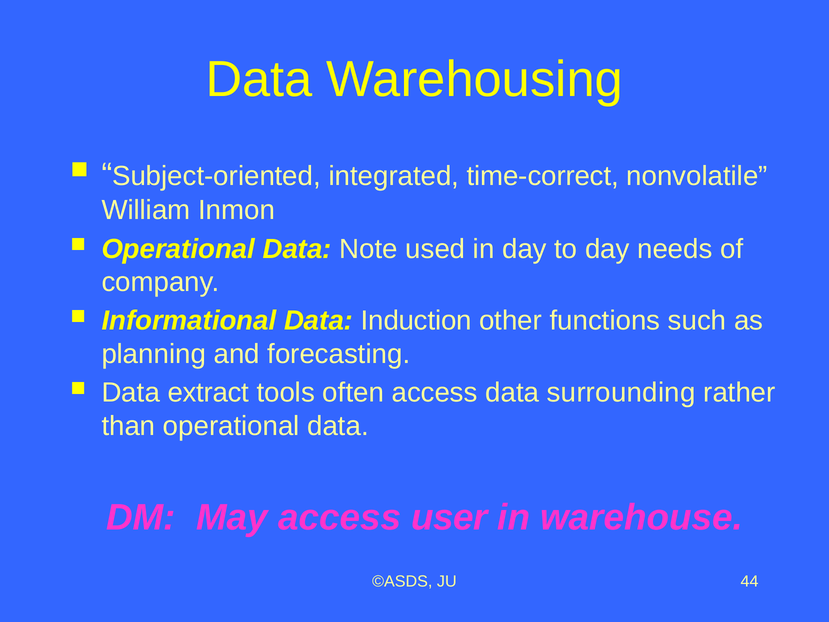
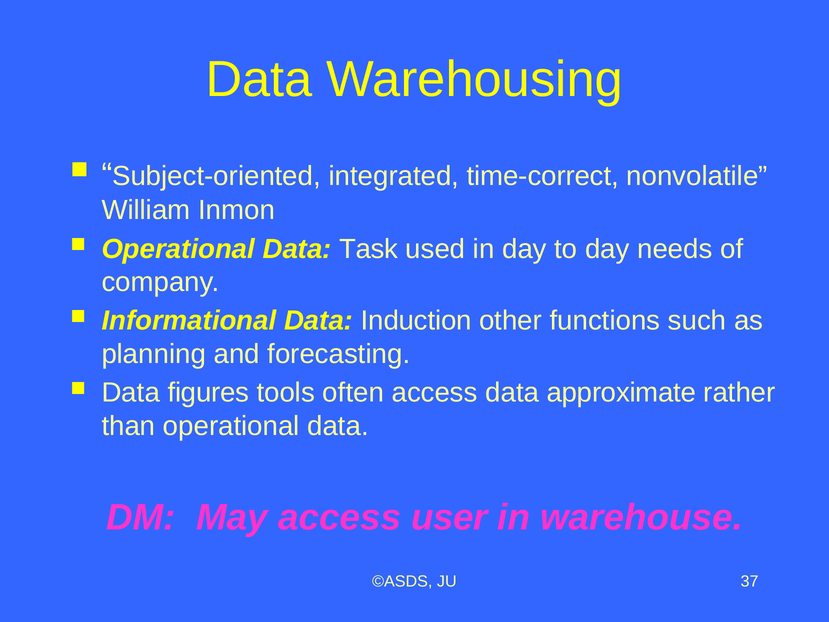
Note: Note -> Task
extract: extract -> figures
surrounding: surrounding -> approximate
44: 44 -> 37
